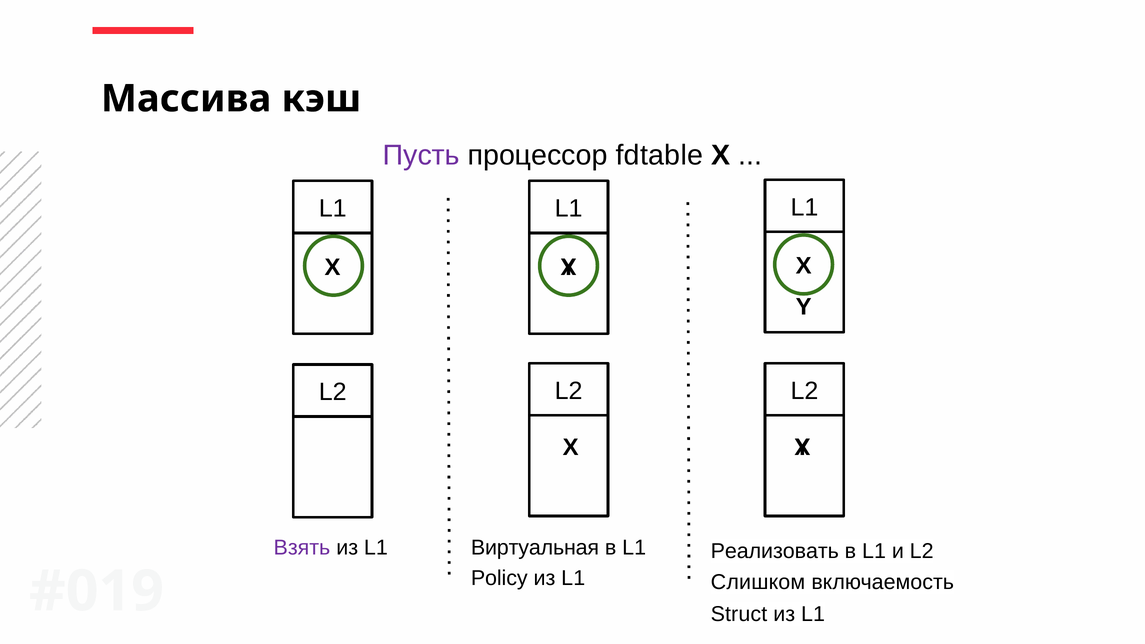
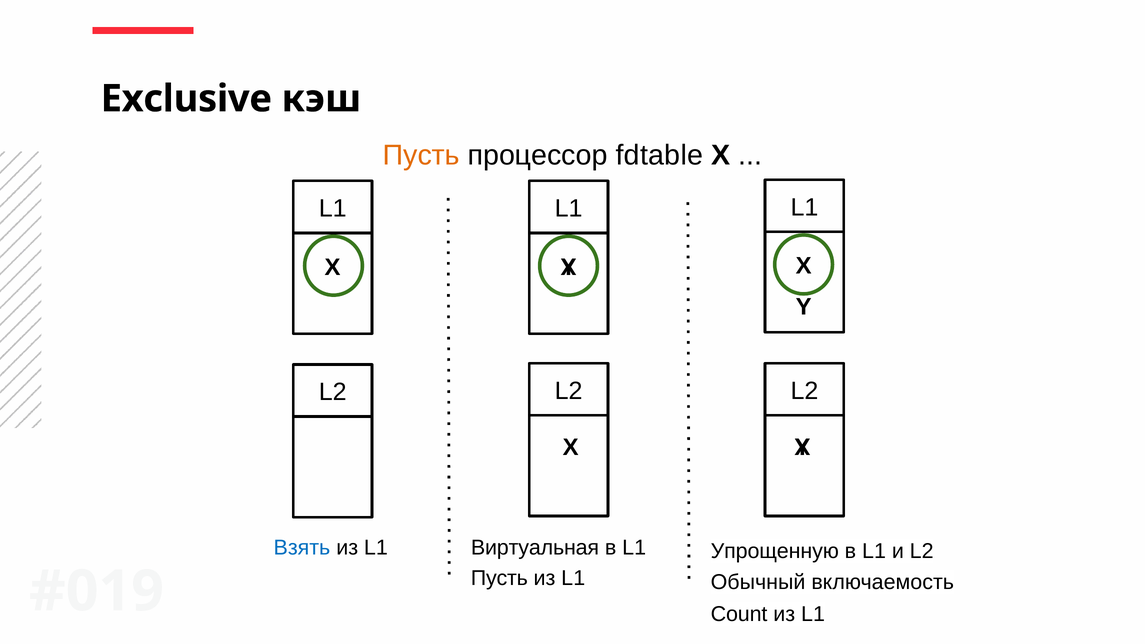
Массива: Массива -> Exclusive
Пусть at (421, 155) colour: purple -> orange
Взять colour: purple -> blue
Реализовать: Реализовать -> Упрощенную
Policy at (499, 578): Policy -> Пусть
Слишком: Слишком -> Обычный
Struct: Struct -> Count
